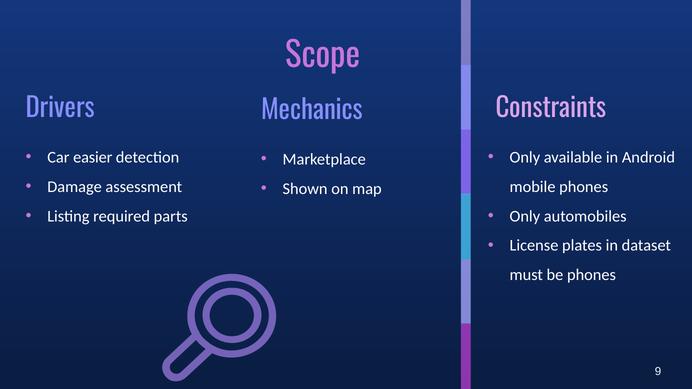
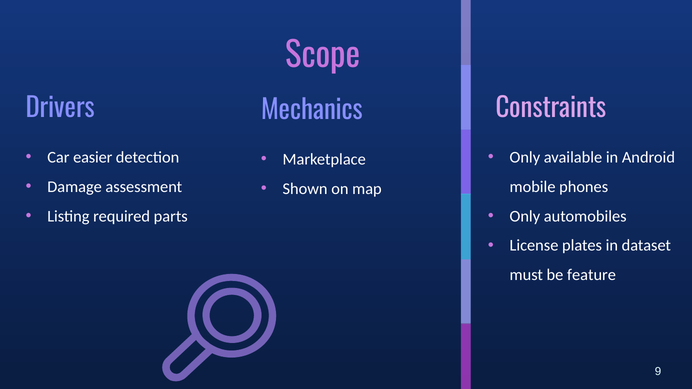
be phones: phones -> feature
